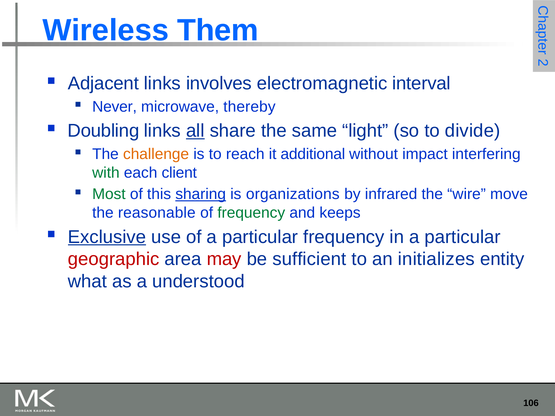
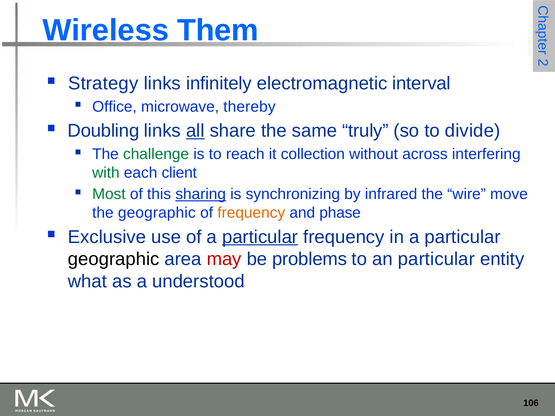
Adjacent: Adjacent -> Strategy
involves: involves -> infinitely
Never: Never -> Office
light: light -> truly
challenge colour: orange -> green
additional: additional -> collection
impact: impact -> across
organizations: organizations -> synchronizing
the reasonable: reasonable -> geographic
frequency at (251, 213) colour: green -> orange
keeps: keeps -> phase
Exclusive underline: present -> none
particular at (260, 237) underline: none -> present
geographic at (114, 259) colour: red -> black
sufficient: sufficient -> problems
an initializes: initializes -> particular
